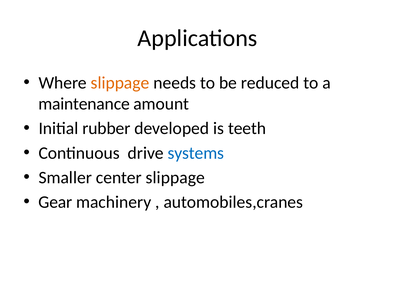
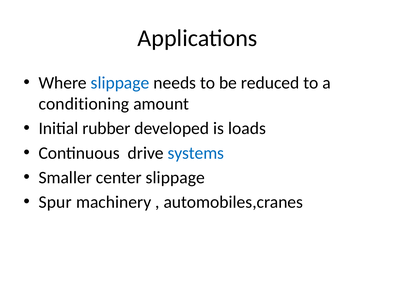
slippage at (120, 83) colour: orange -> blue
maintenance: maintenance -> conditioning
teeth: teeth -> loads
Gear: Gear -> Spur
